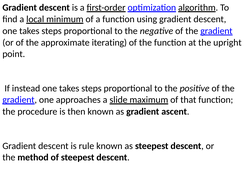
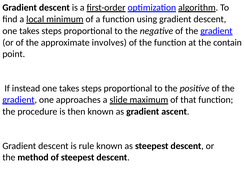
iterating: iterating -> involves
upright: upright -> contain
